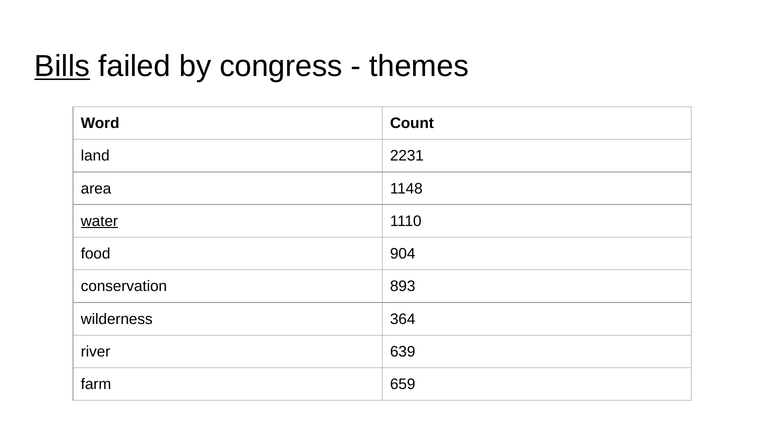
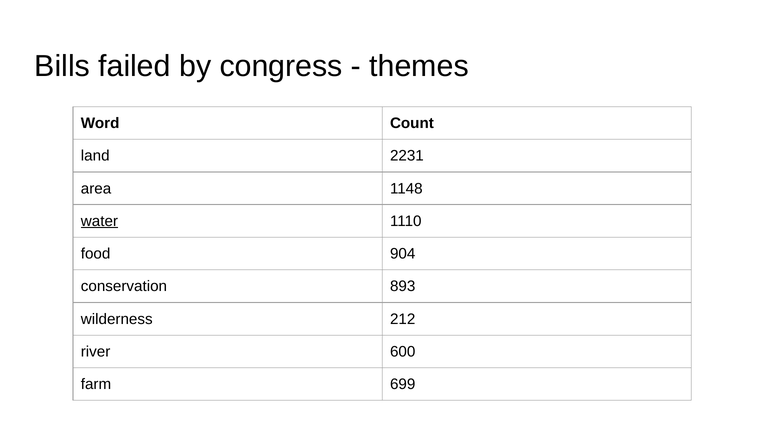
Bills underline: present -> none
364: 364 -> 212
639: 639 -> 600
659: 659 -> 699
